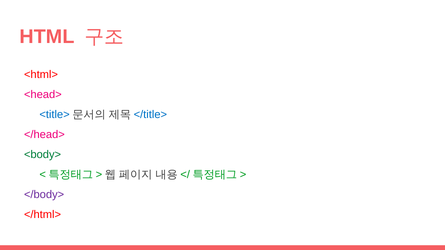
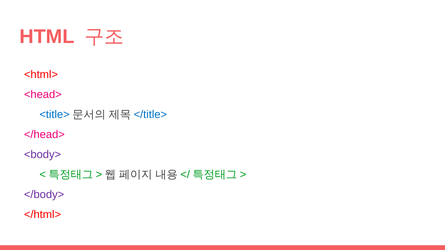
<body> colour: green -> purple
